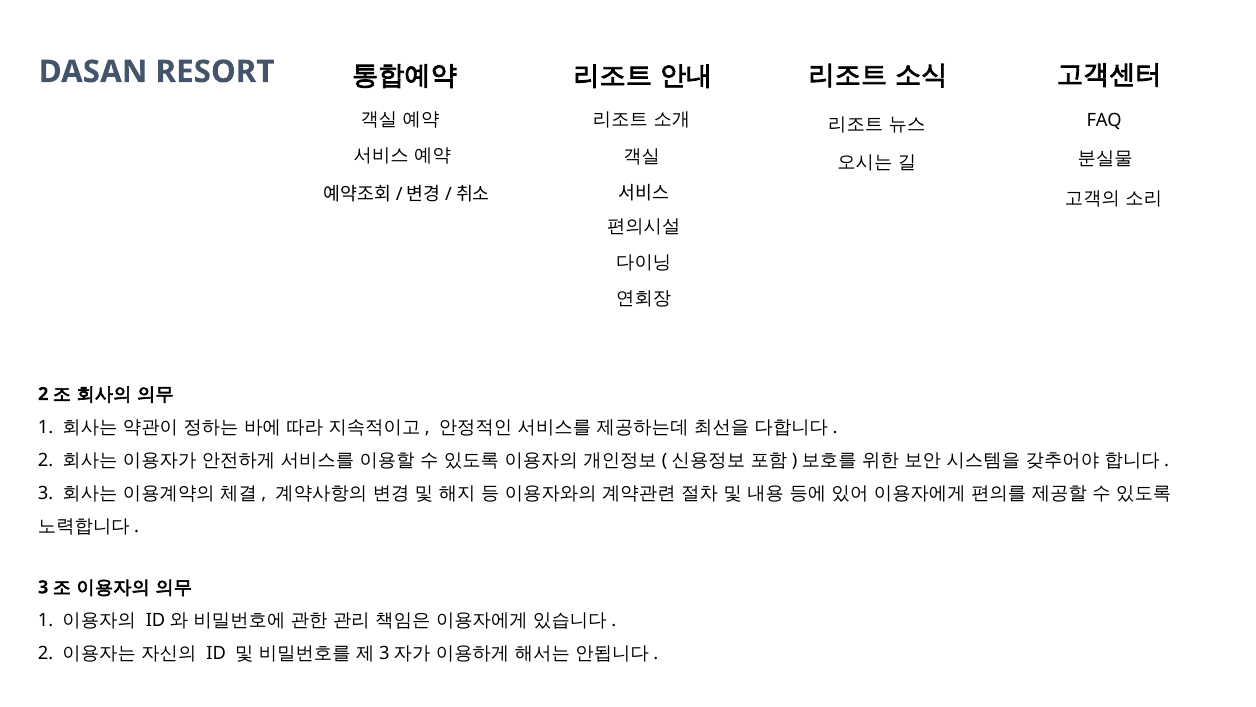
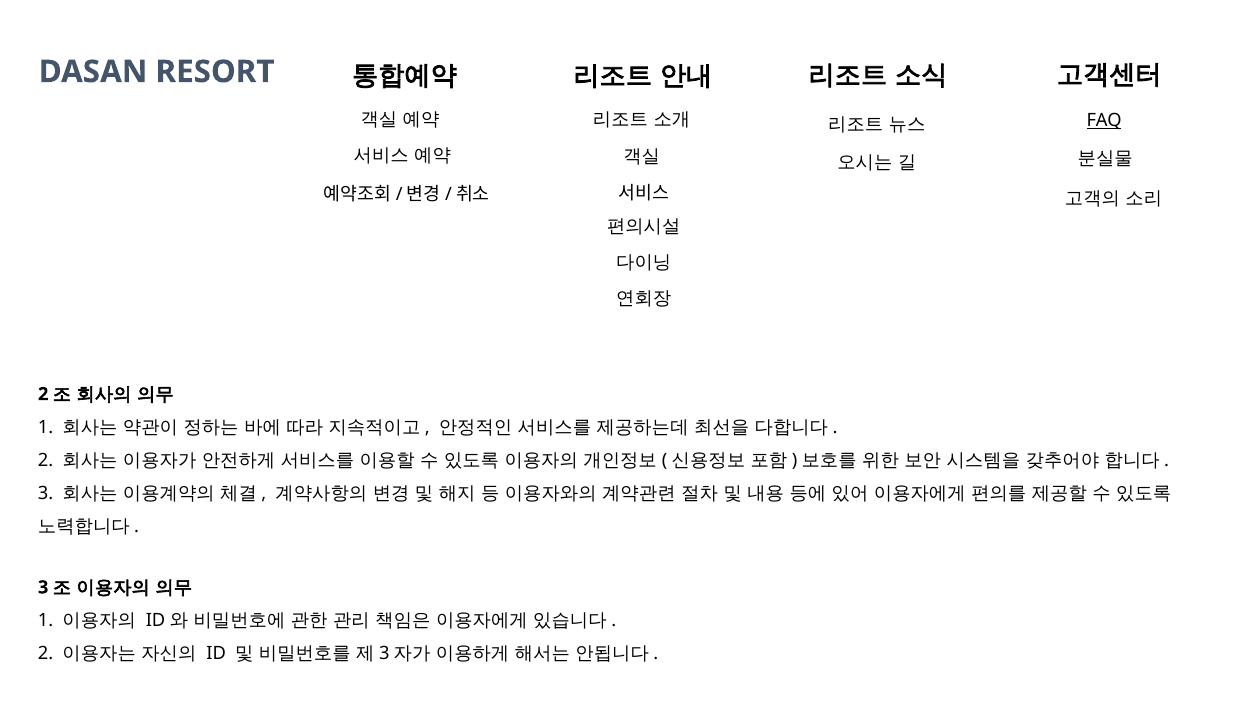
FAQ underline: none -> present
